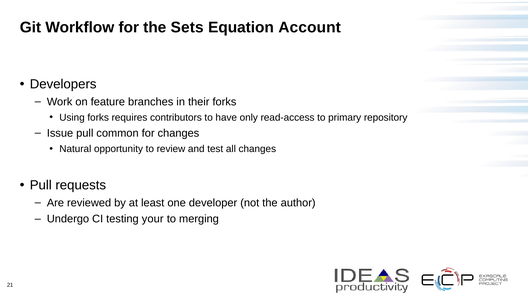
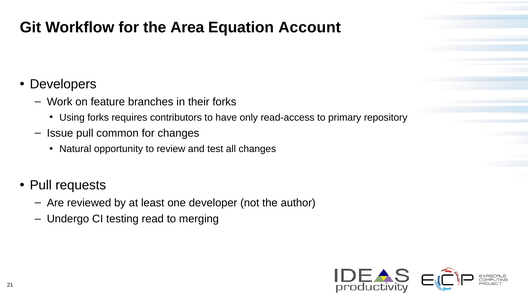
Sets: Sets -> Area
your: your -> read
